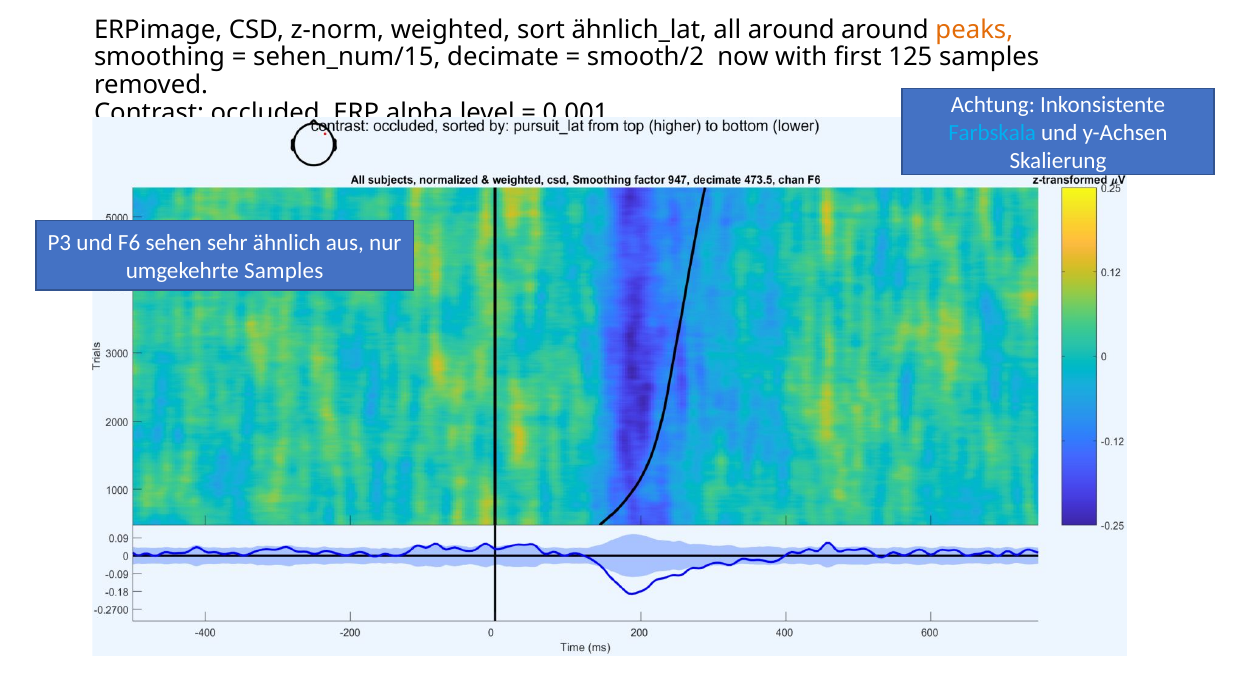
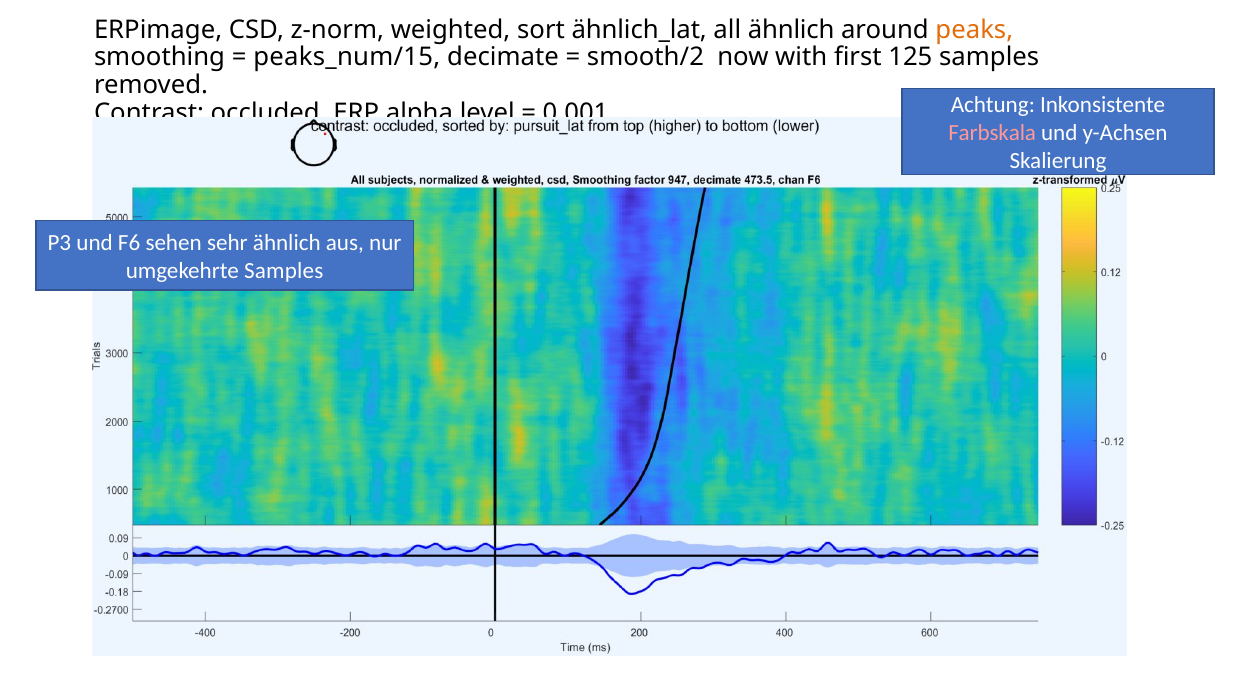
all around: around -> ähnlich
sehen_num/15: sehen_num/15 -> peaks_num/15
Farbskala colour: light blue -> pink
